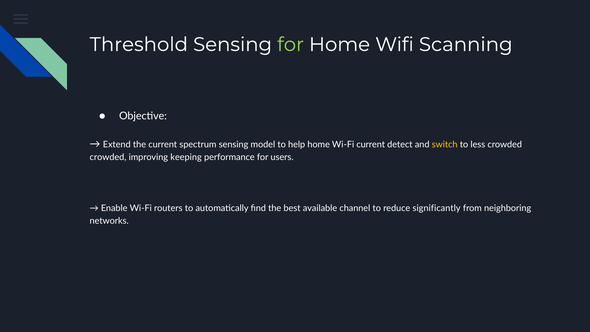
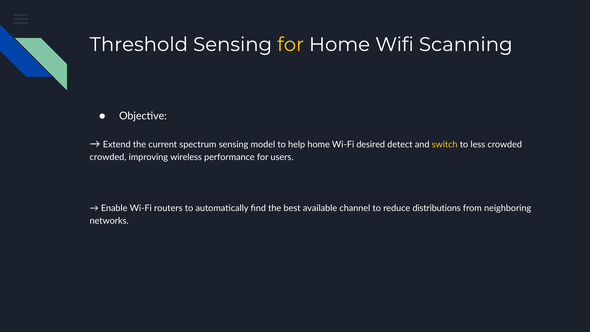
for at (291, 44) colour: light green -> yellow
Wi-Fi current: current -> desired
keeping: keeping -> wireless
significantly: significantly -> distributions
